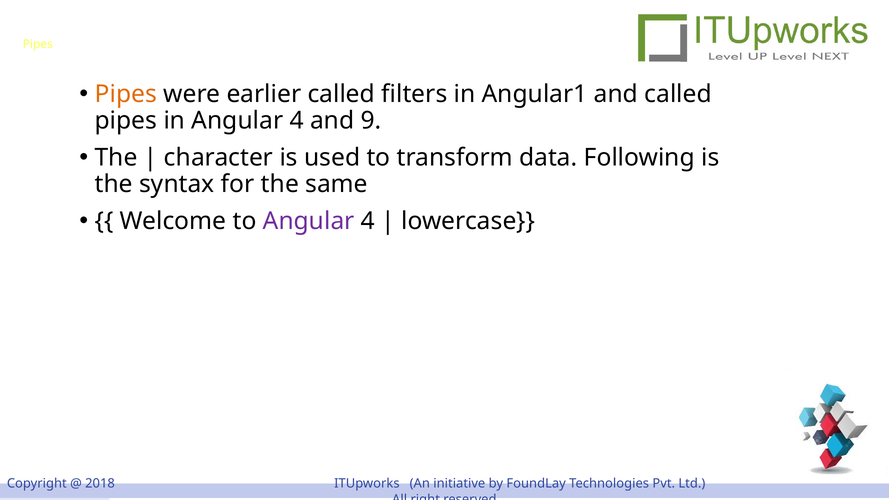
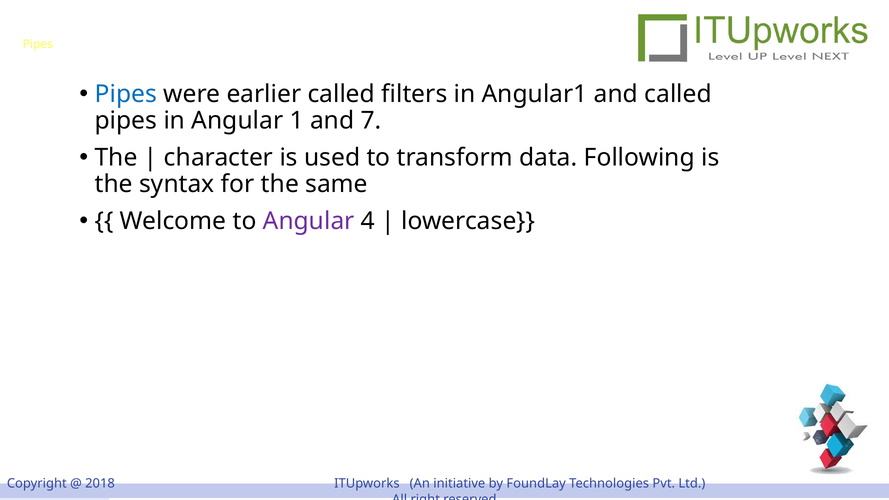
Pipes at (126, 94) colour: orange -> blue
in Angular 4: 4 -> 1
9: 9 -> 7
